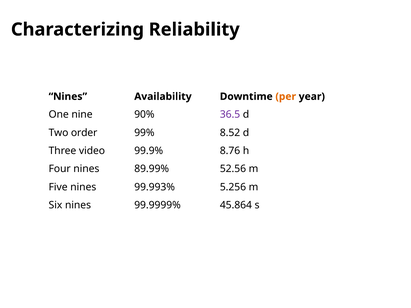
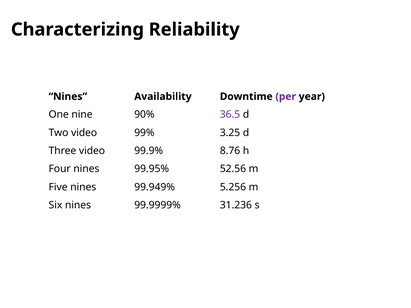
per colour: orange -> purple
Two order: order -> video
8.52: 8.52 -> 3.25
89.99%: 89.99% -> 99.95%
99.993%: 99.993% -> 99.949%
45.864: 45.864 -> 31.236
